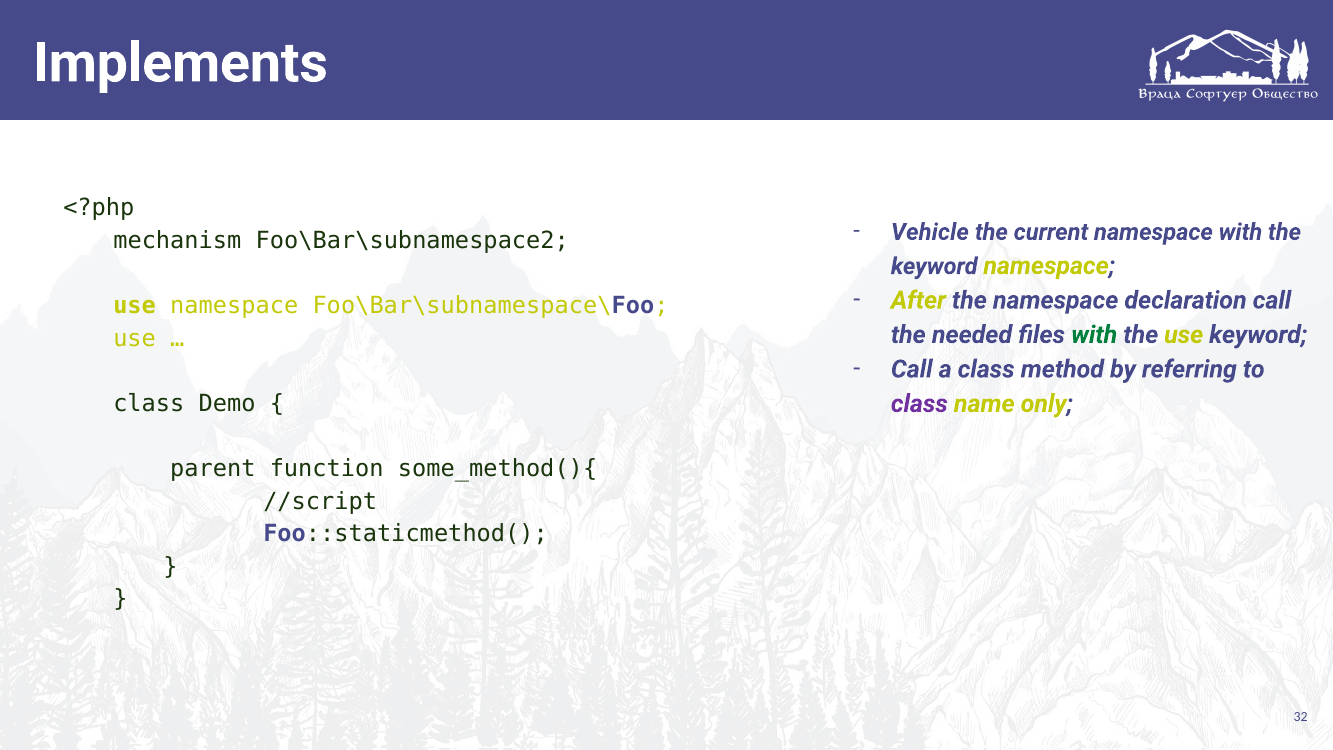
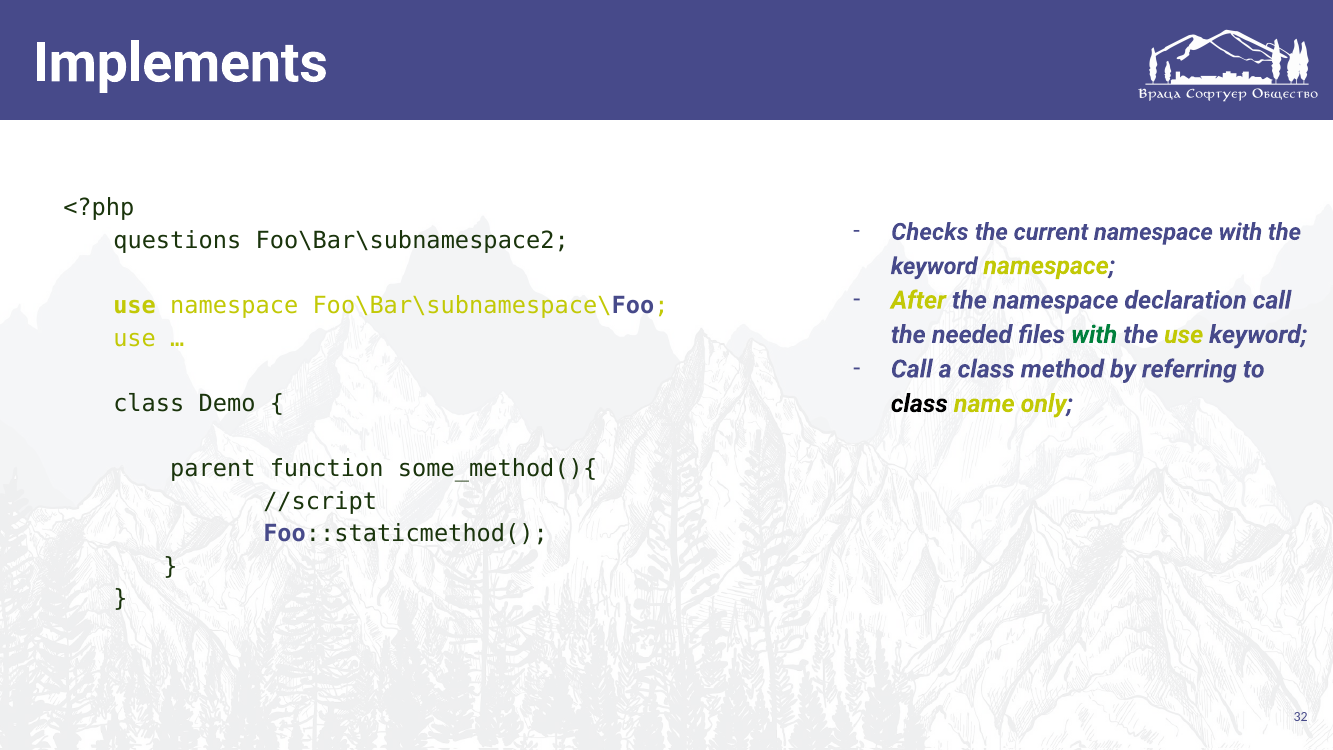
Vehicle: Vehicle -> Checks
mechanism: mechanism -> questions
class at (919, 404) colour: purple -> black
